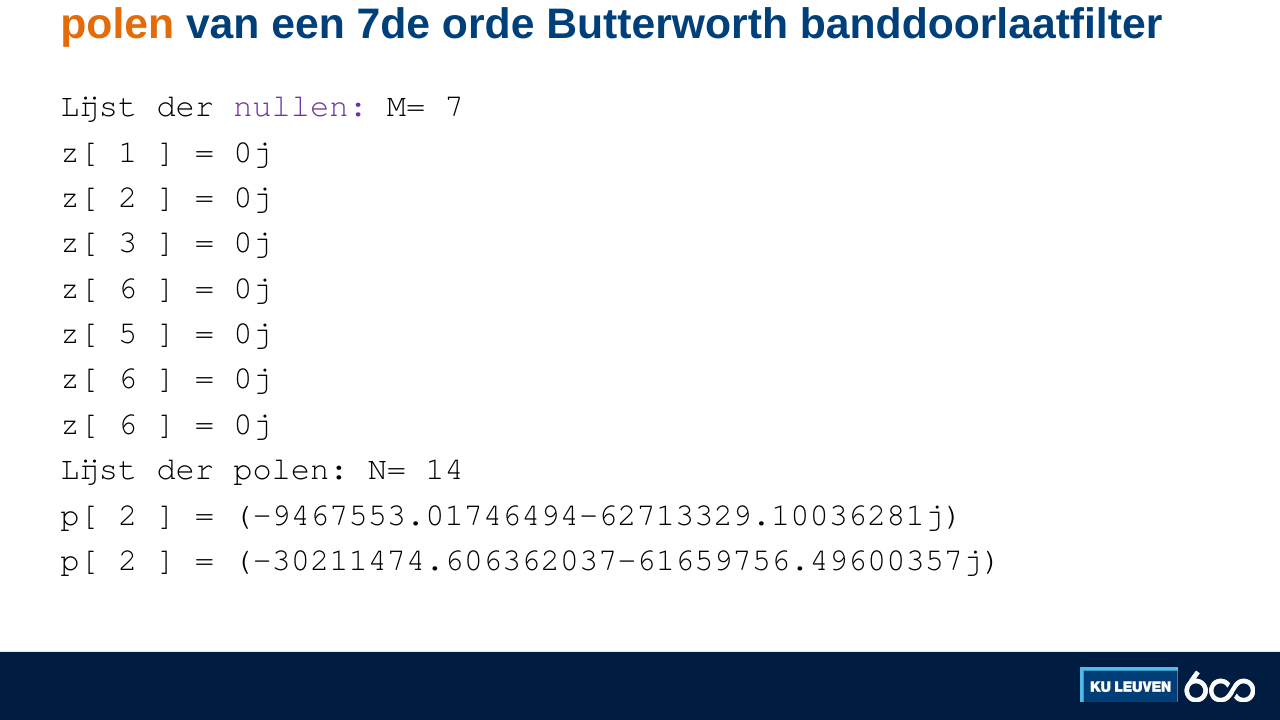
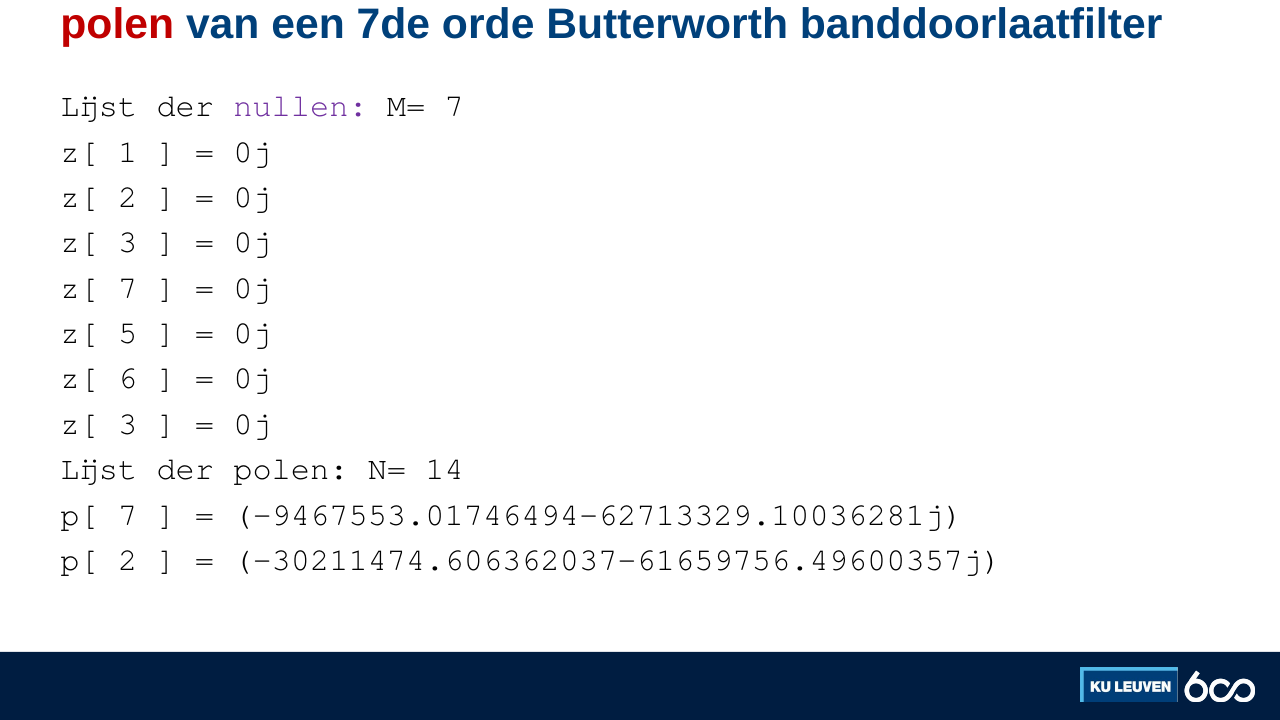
polen at (117, 24) colour: orange -> red
6 at (128, 288): 6 -> 7
6 at (128, 424): 6 -> 3
2 at (128, 514): 2 -> 7
